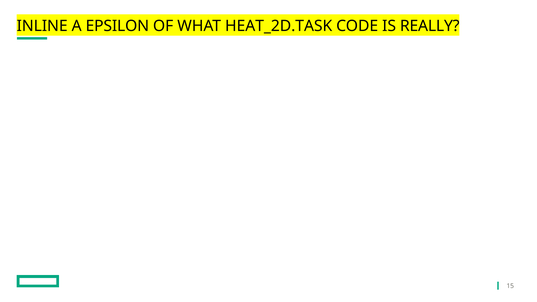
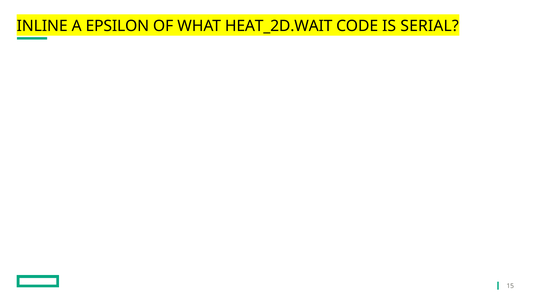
HEAT_2D.TASK: HEAT_2D.TASK -> HEAT_2D.WAIT
REALLY: REALLY -> SERIAL
